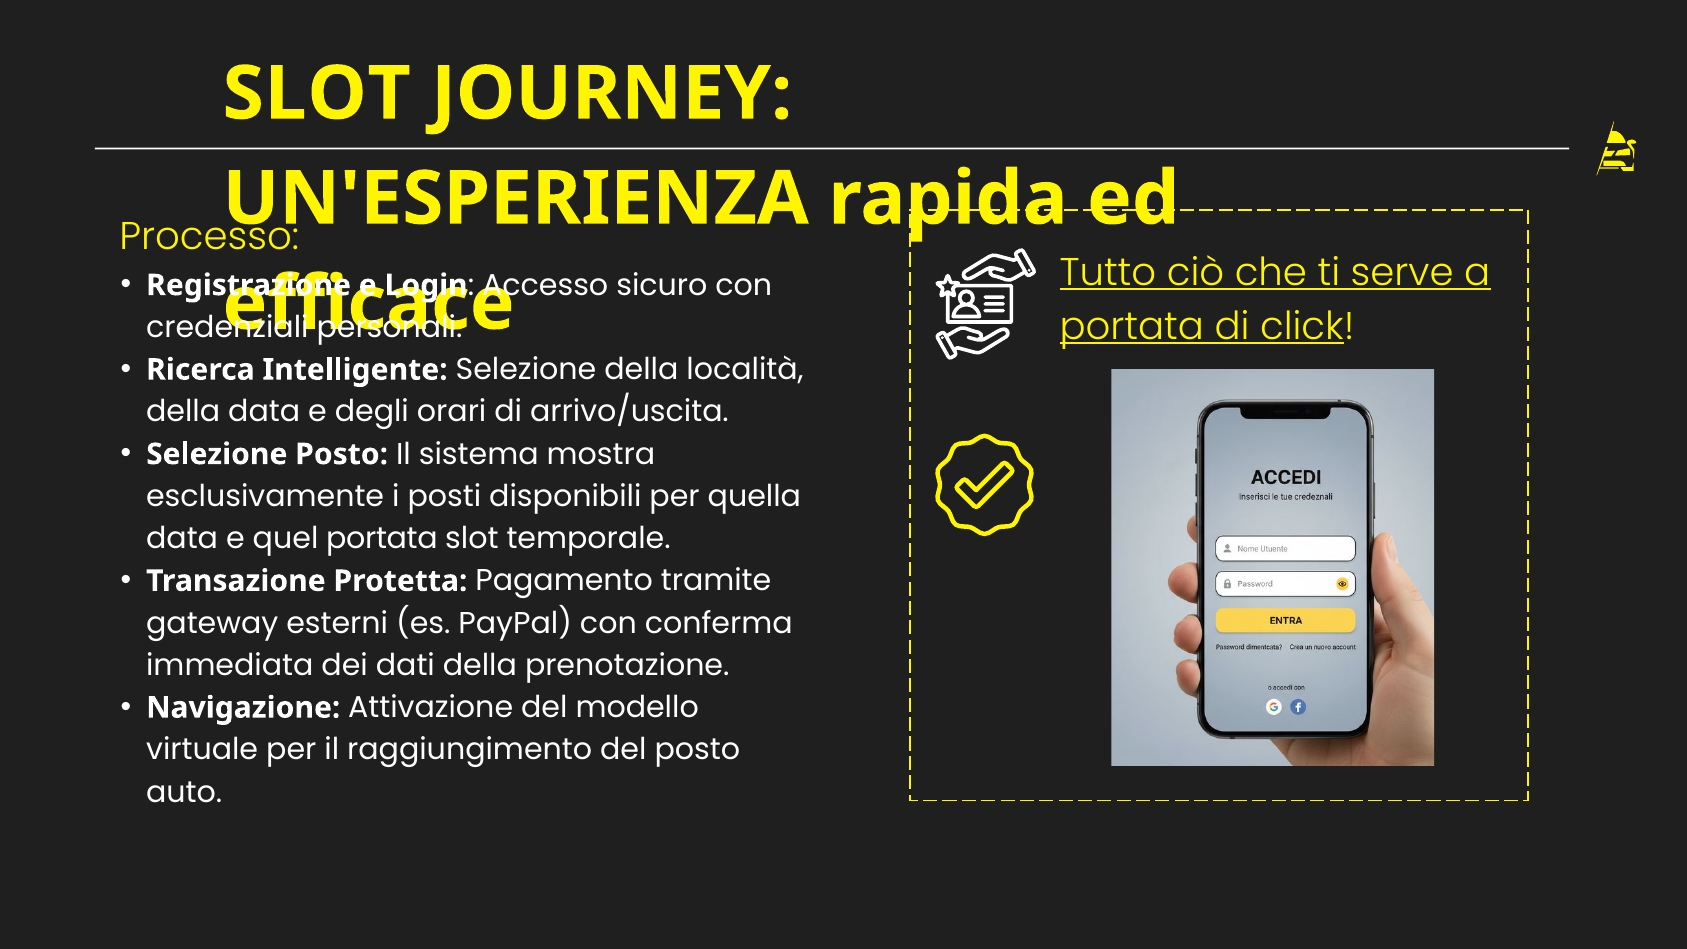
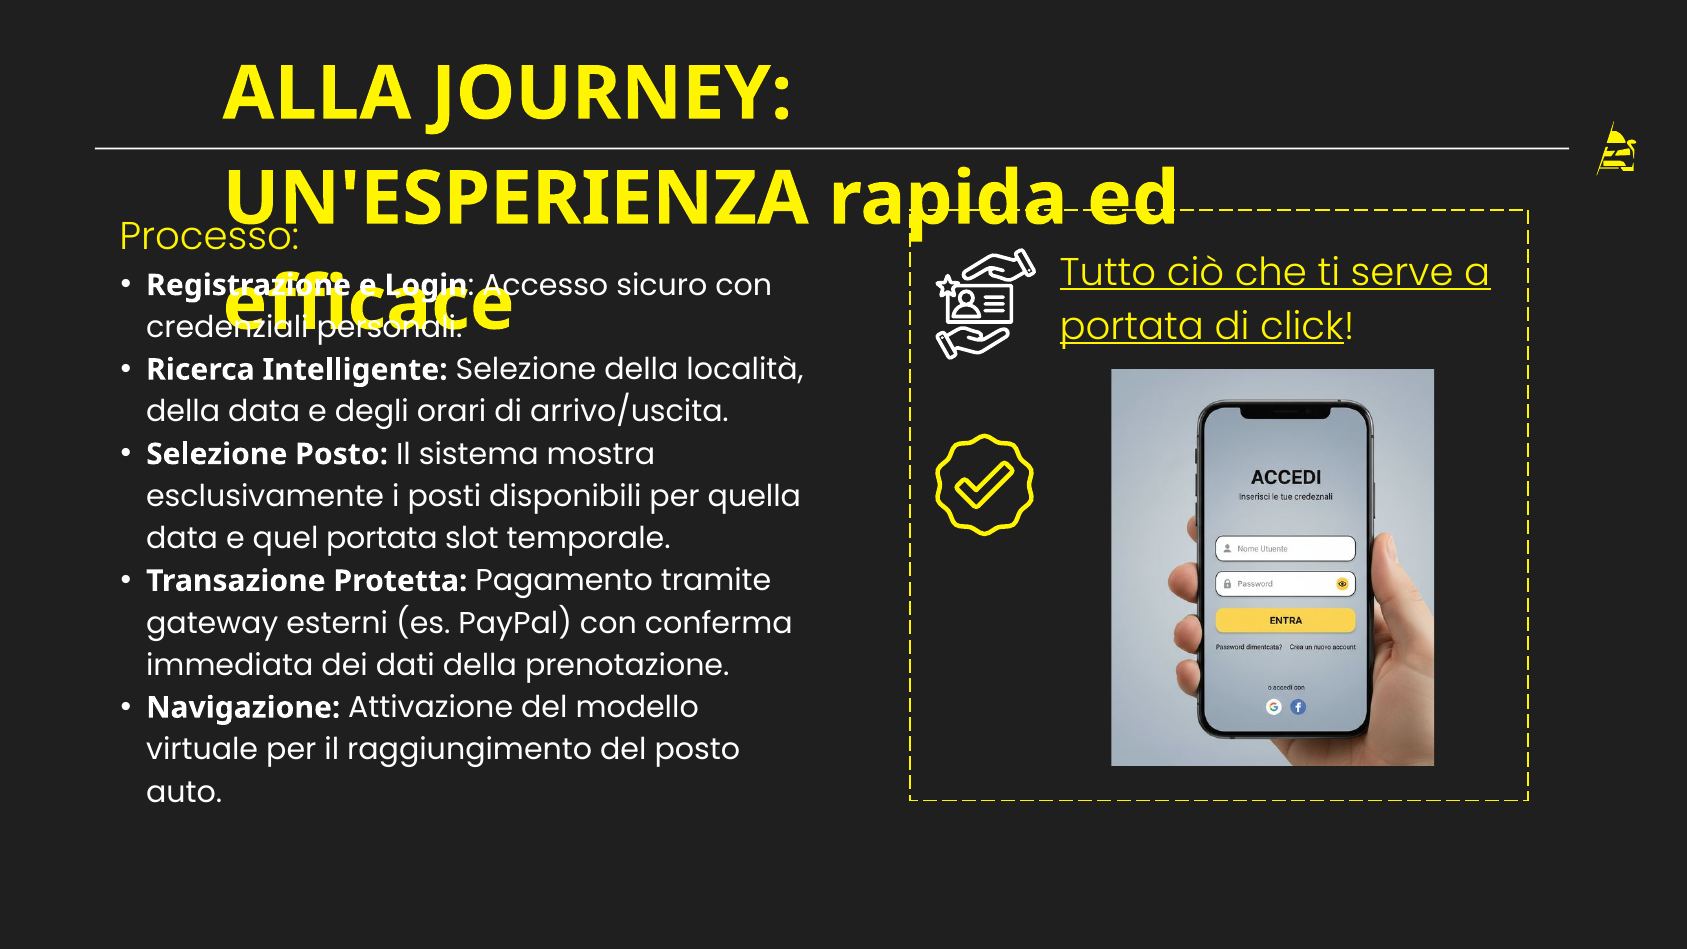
SLOT at (317, 94): SLOT -> ALLA
